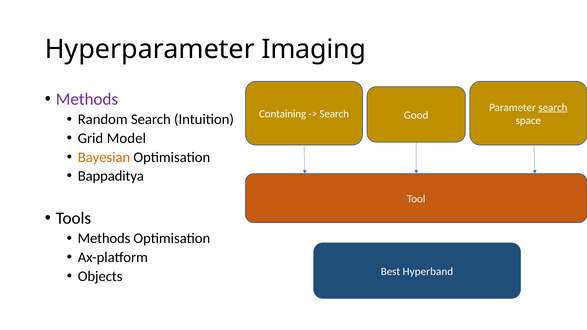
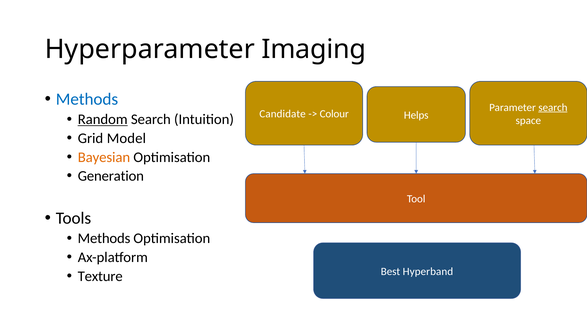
Methods at (87, 99) colour: purple -> blue
Containing: Containing -> Candidate
Search at (334, 114): Search -> Colour
Good: Good -> Helps
Random underline: none -> present
Bappaditya: Bappaditya -> Generation
Objects: Objects -> Texture
